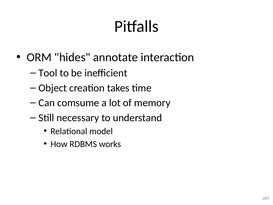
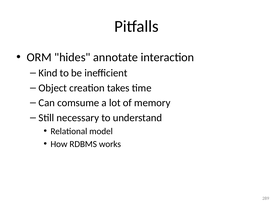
Tool: Tool -> Kind
